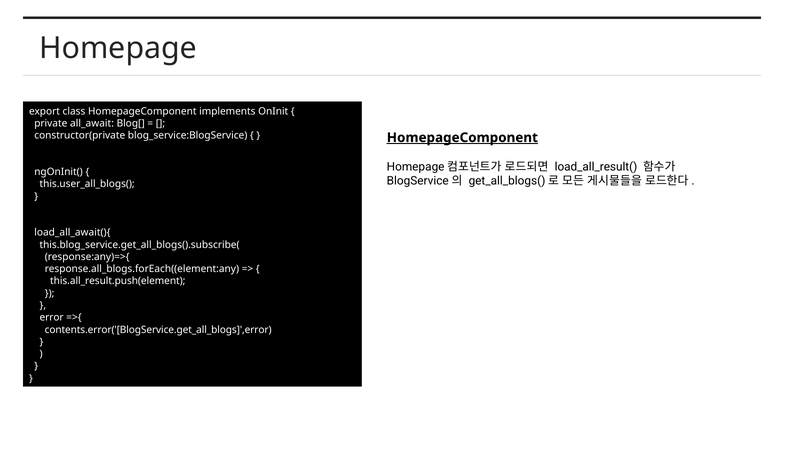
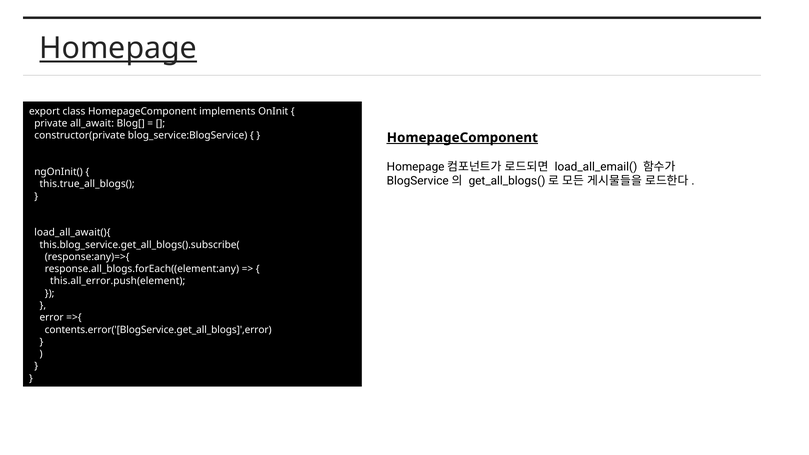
Homepage underline: none -> present
load_all_result(: load_all_result( -> load_all_email(
this.user_all_blogs(: this.user_all_blogs( -> this.true_all_blogs(
this.all_result.push(element: this.all_result.push(element -> this.all_error.push(element
